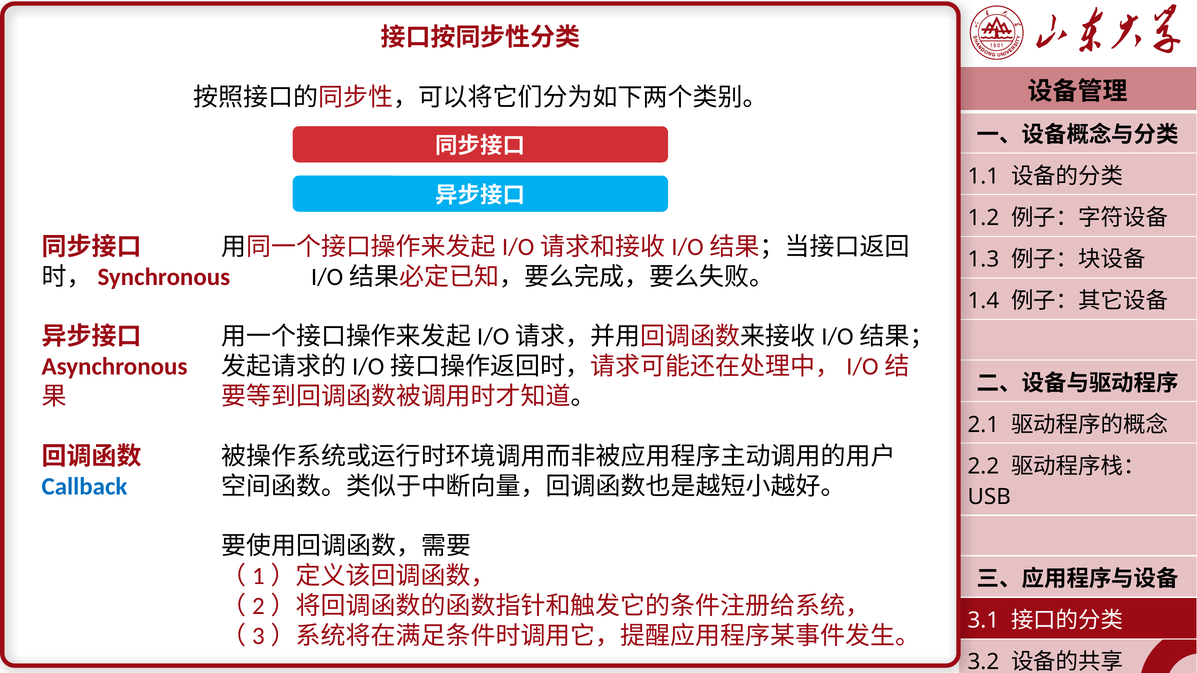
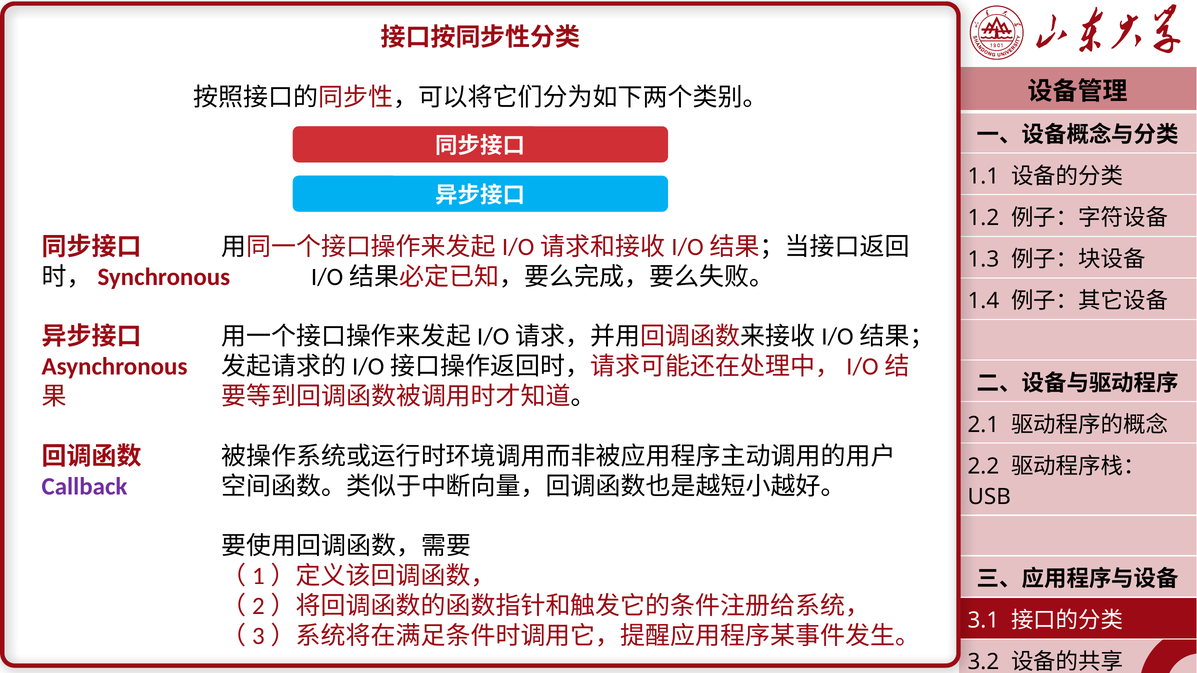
Callback colour: blue -> purple
